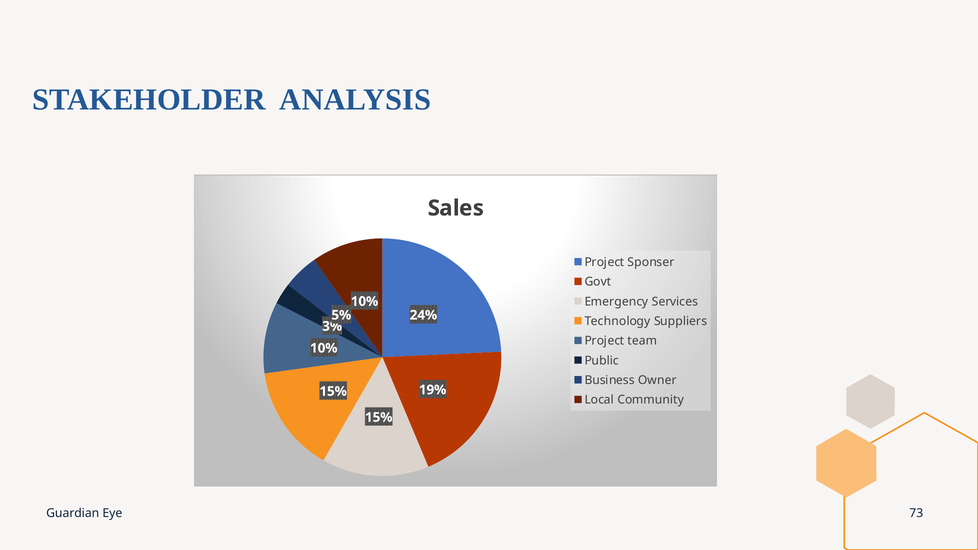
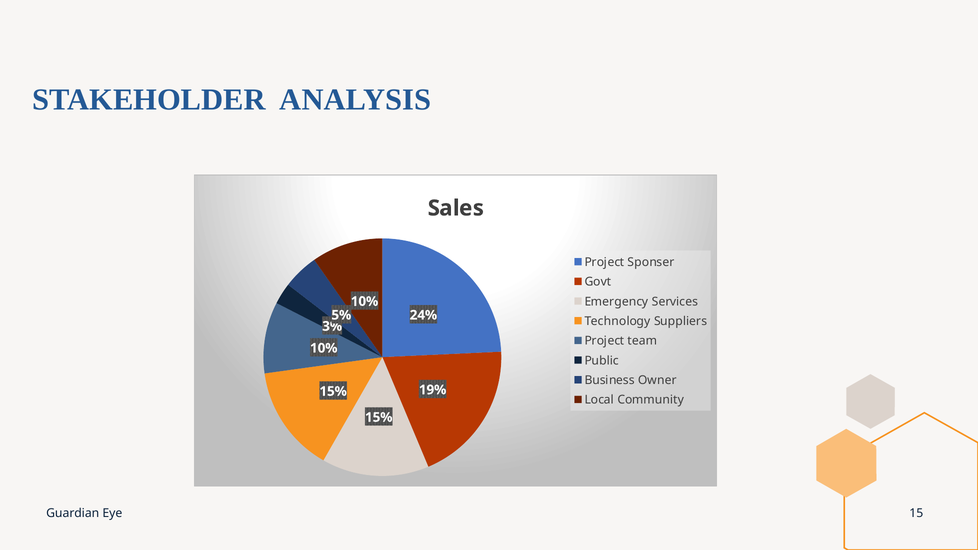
73: 73 -> 15
